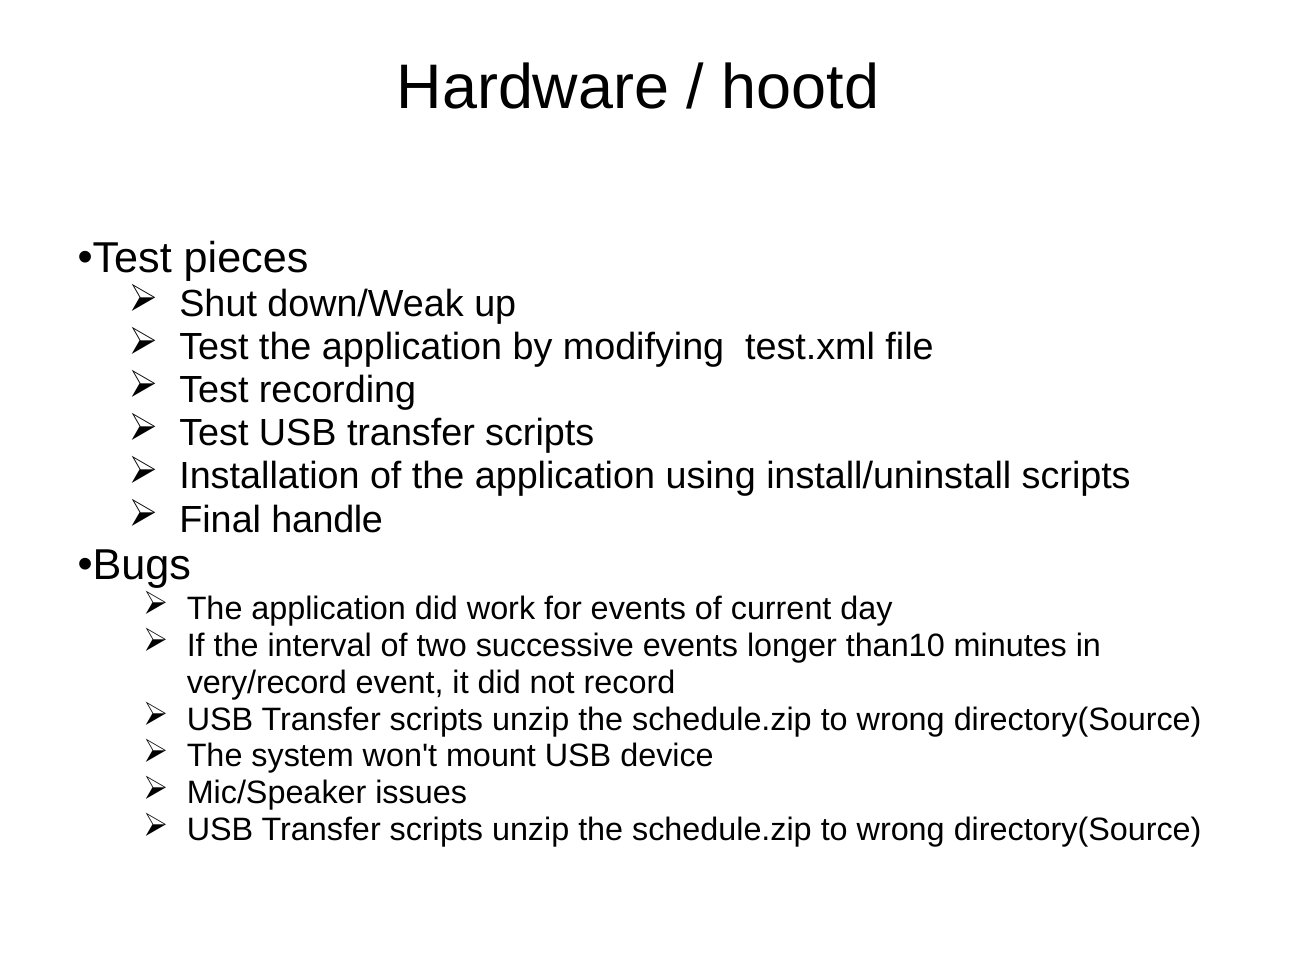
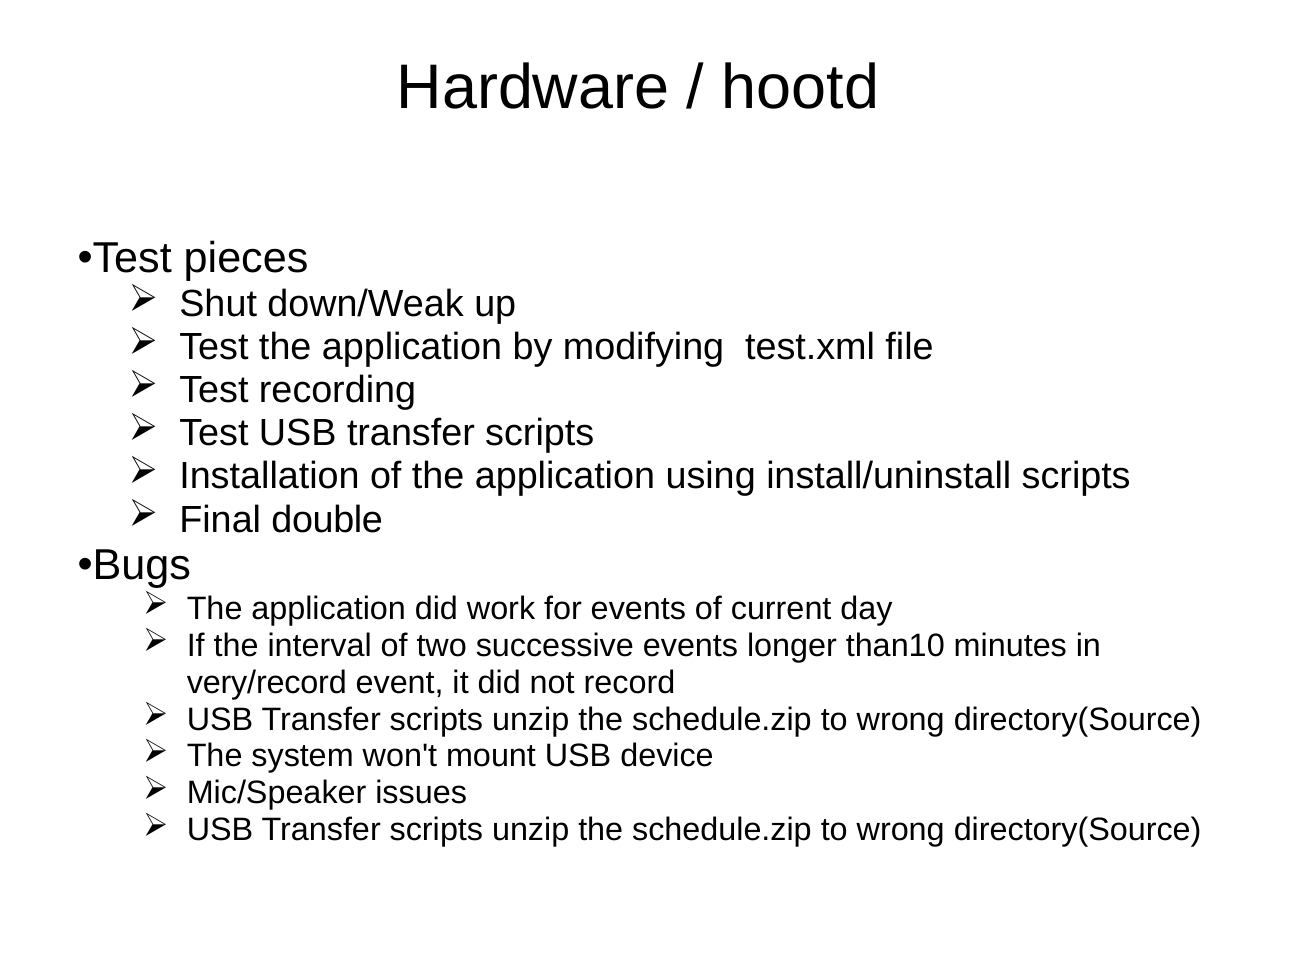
handle: handle -> double
